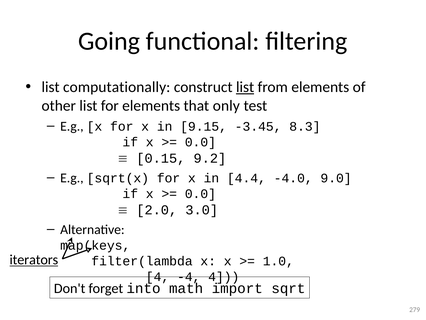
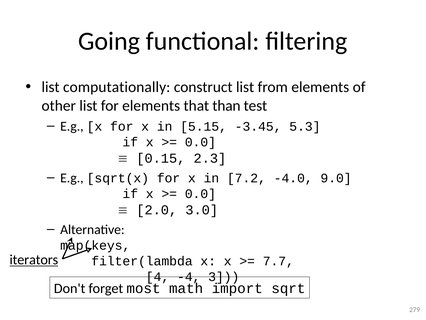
list at (245, 87) underline: present -> none
only: only -> than
9.15: 9.15 -> 5.15
8.3: 8.3 -> 5.3
9.2: 9.2 -> 2.3
4.4: 4.4 -> 7.2
1.0: 1.0 -> 7.7
-4 4: 4 -> 3
into: into -> most
